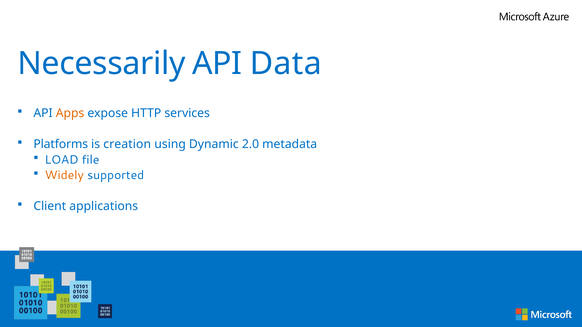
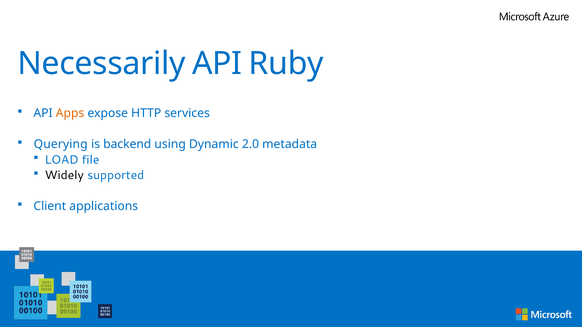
Data: Data -> Ruby
Platforms: Platforms -> Querying
creation: creation -> backend
Widely colour: orange -> black
